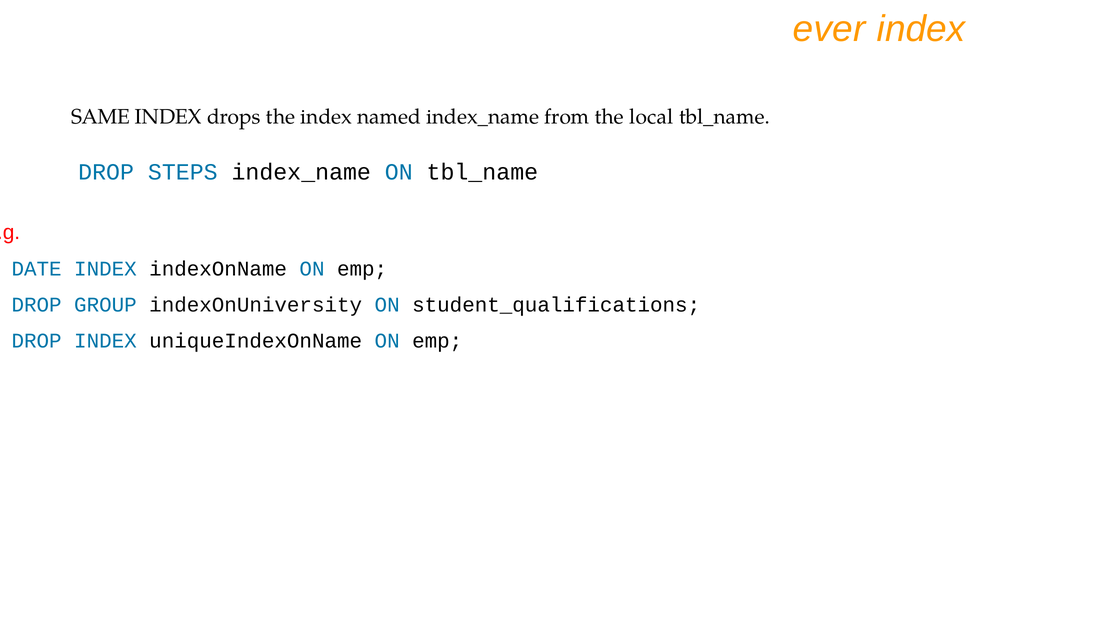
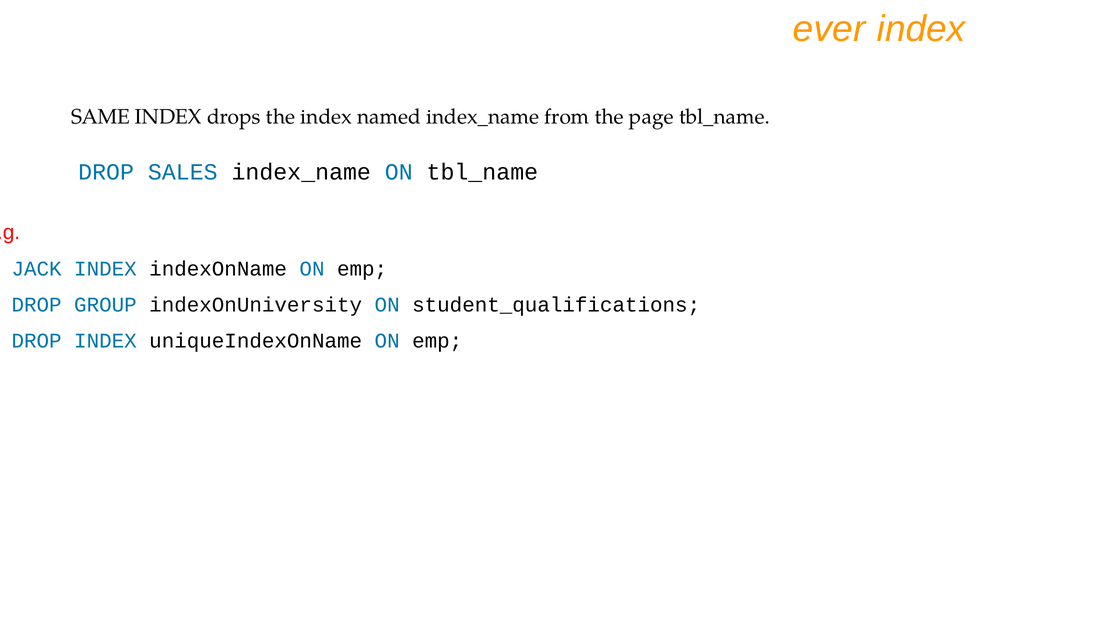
local: local -> page
STEPS: STEPS -> SALES
DATE: DATE -> JACK
